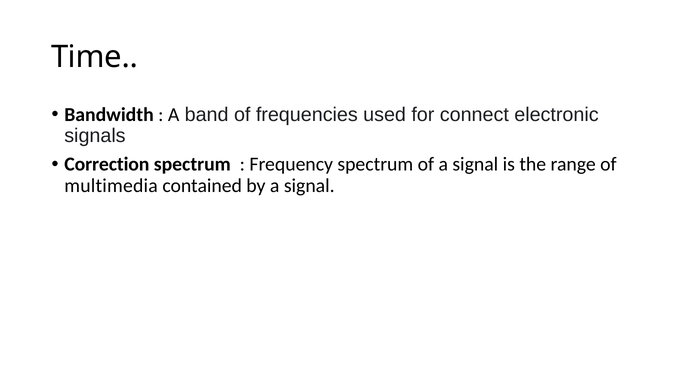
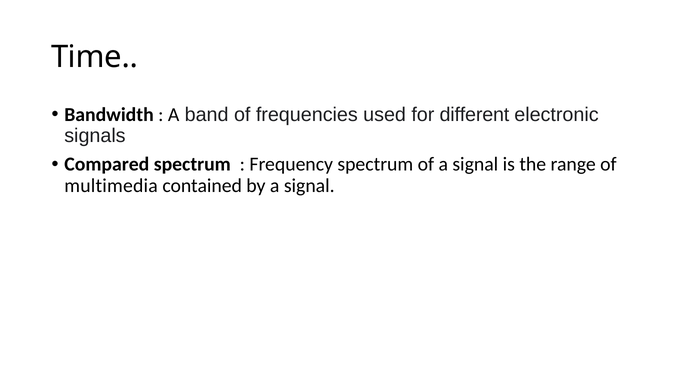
connect: connect -> different
Correction: Correction -> Compared
